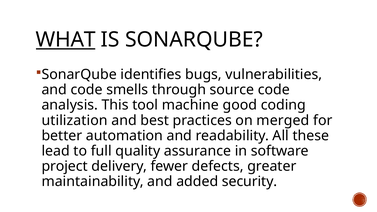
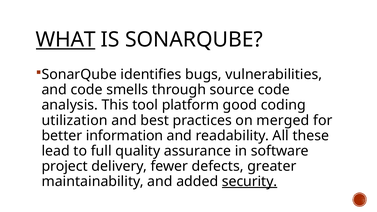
machine: machine -> platform
automation: automation -> information
security underline: none -> present
